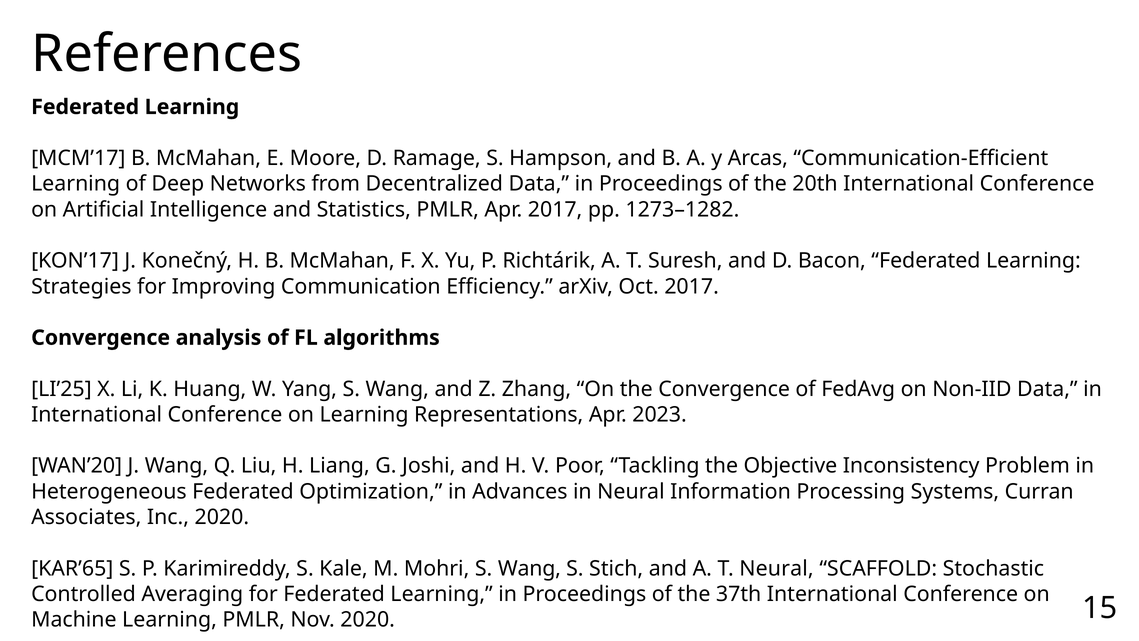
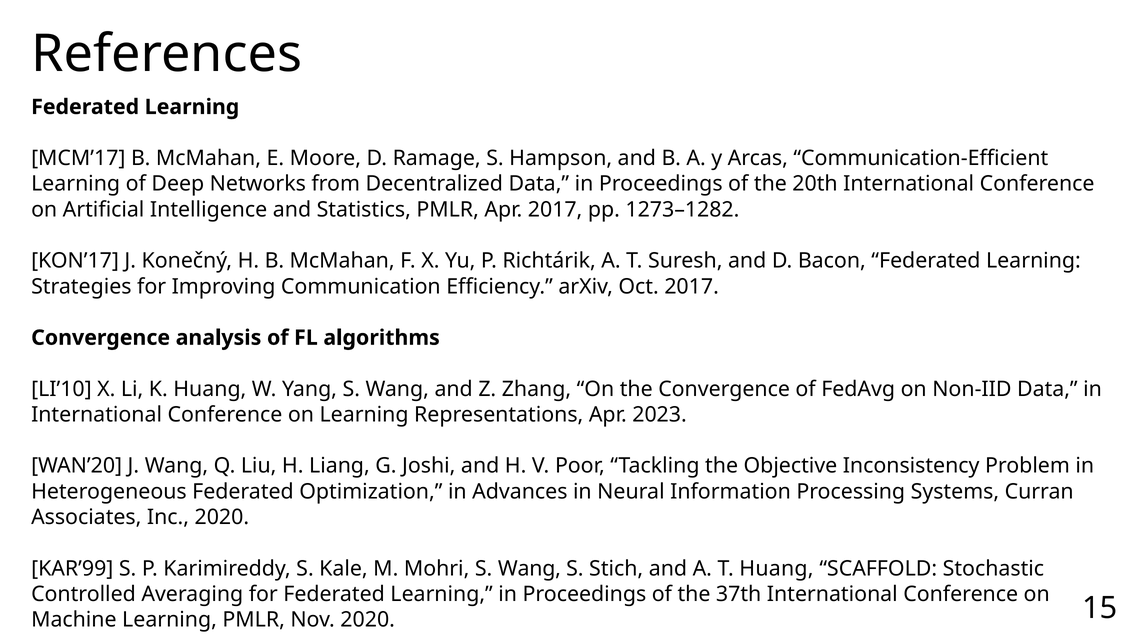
LI’25: LI’25 -> LI’10
KAR’65: KAR’65 -> KAR’99
T Neural: Neural -> Huang
